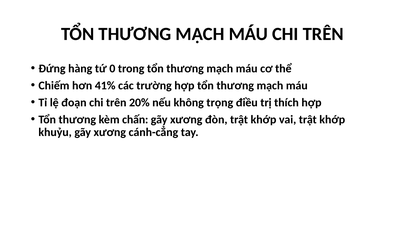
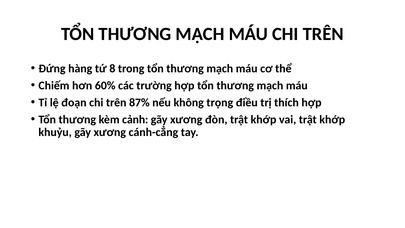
0: 0 -> 8
41%: 41% -> 60%
20%: 20% -> 87%
chấn: chấn -> cảnh
